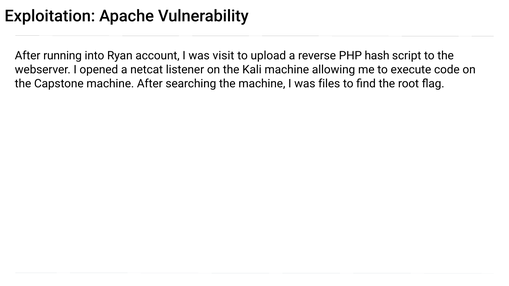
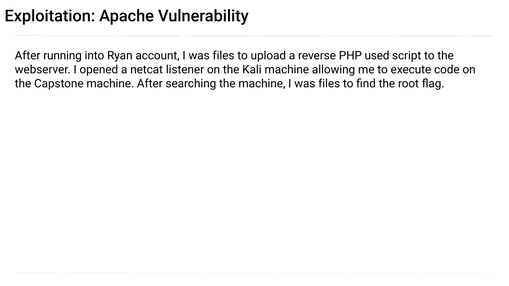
account I was visit: visit -> files
hash: hash -> used
